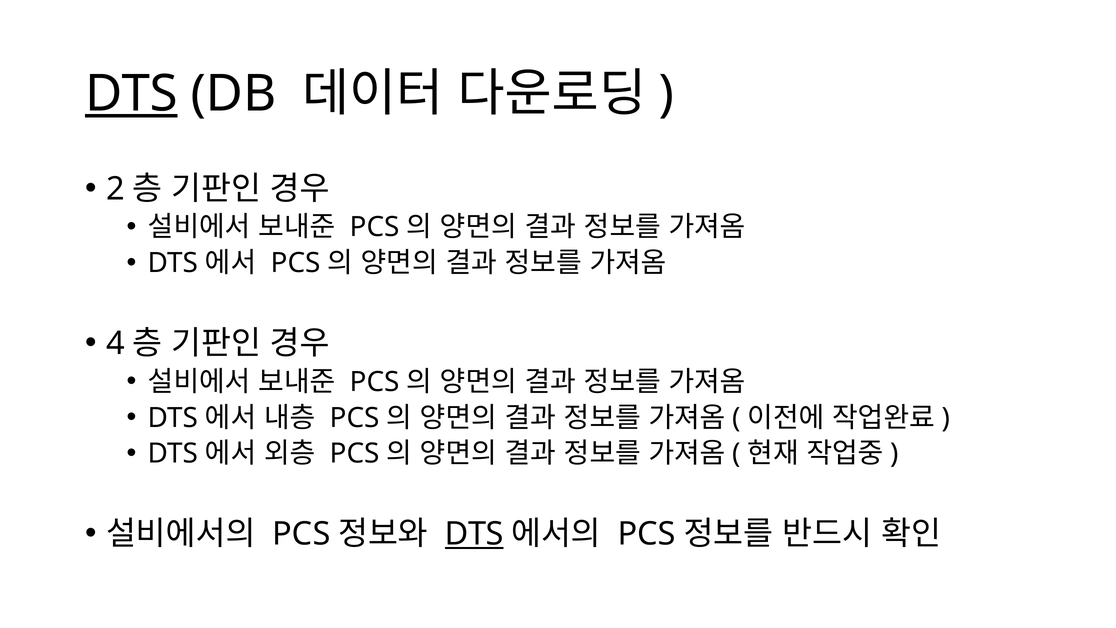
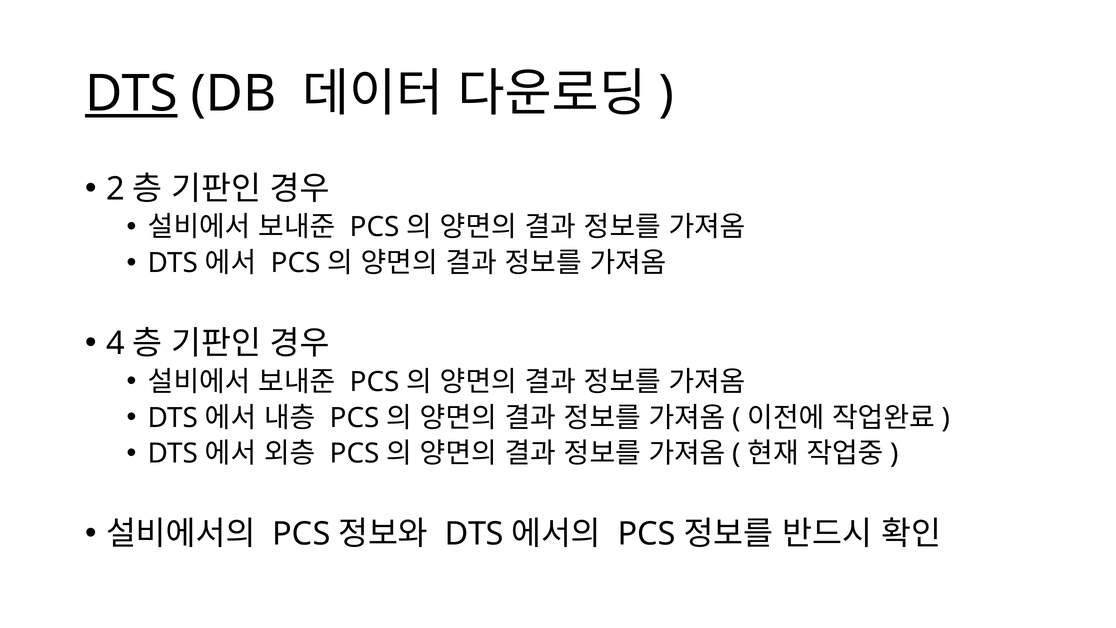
DTS at (474, 534) underline: present -> none
